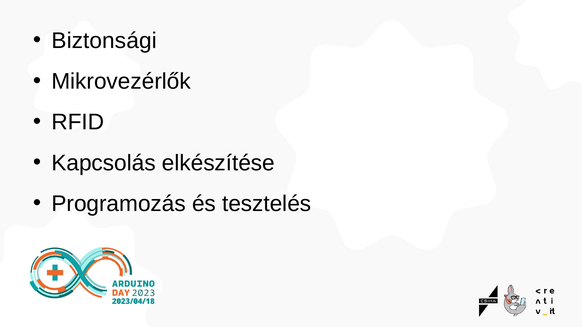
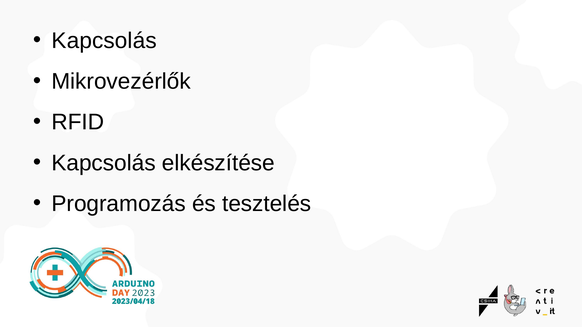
Biztonsági at (104, 41): Biztonsági -> Kapcsolás
